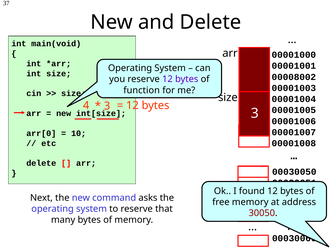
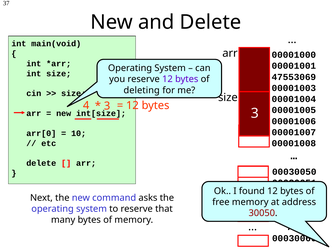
00008002: 00008002 -> 47553069
function: function -> deleting
